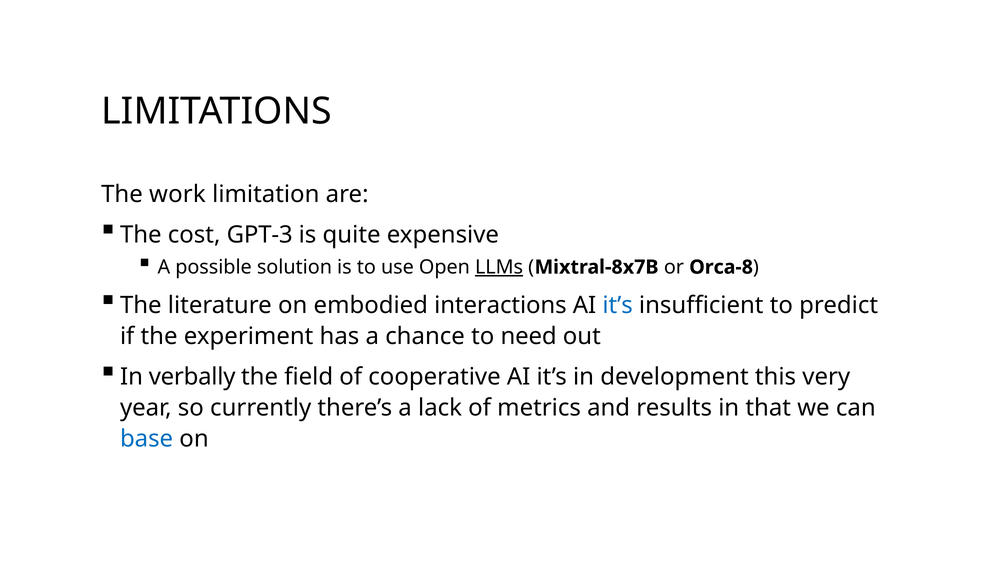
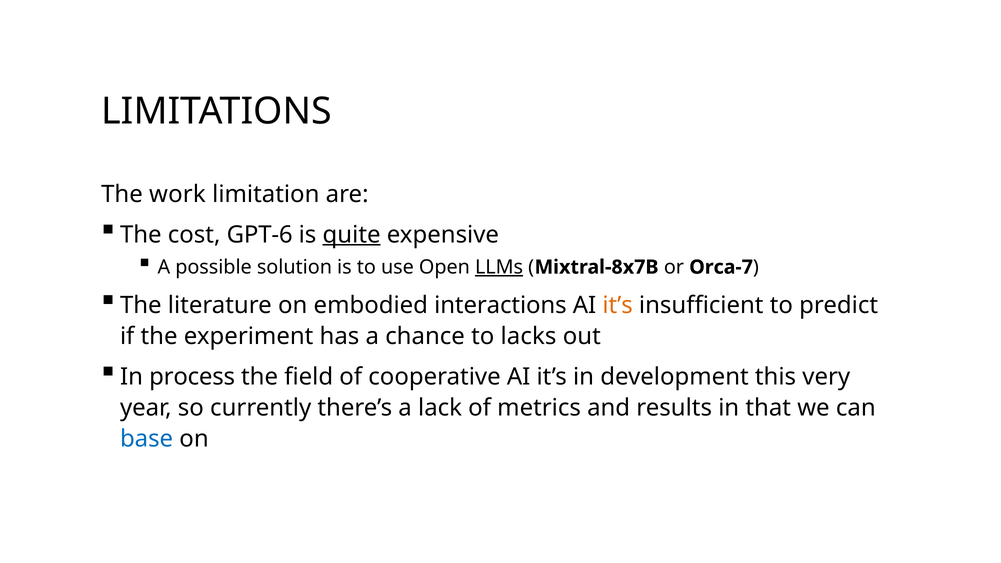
GPT-3: GPT-3 -> GPT-6
quite underline: none -> present
Orca-8: Orca-8 -> Orca-7
it’s at (618, 305) colour: blue -> orange
need: need -> lacks
verbally: verbally -> process
